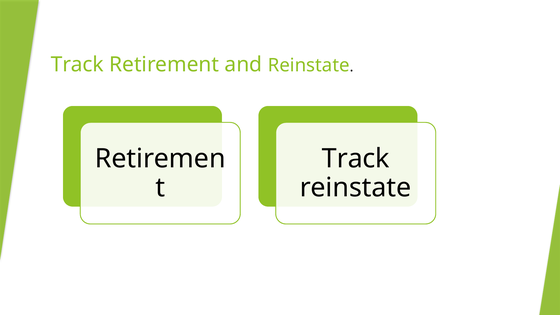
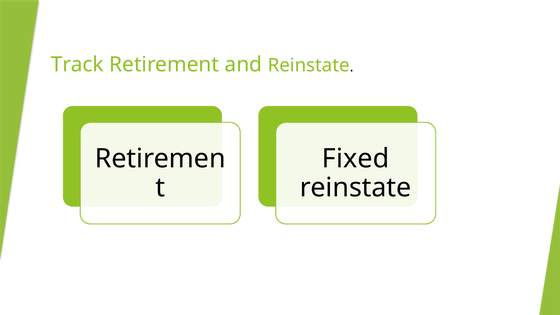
Track at (356, 159): Track -> Fixed
